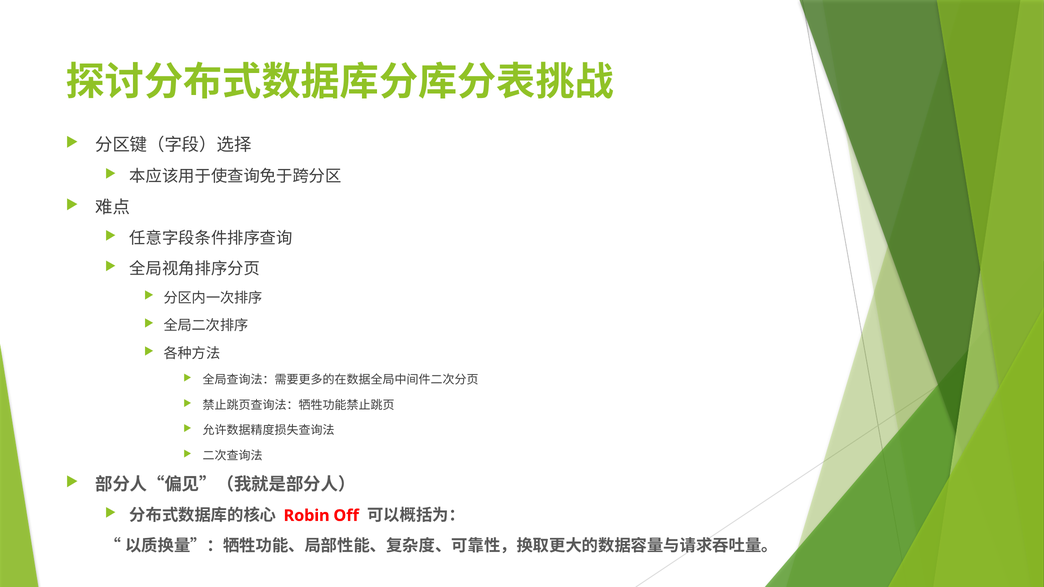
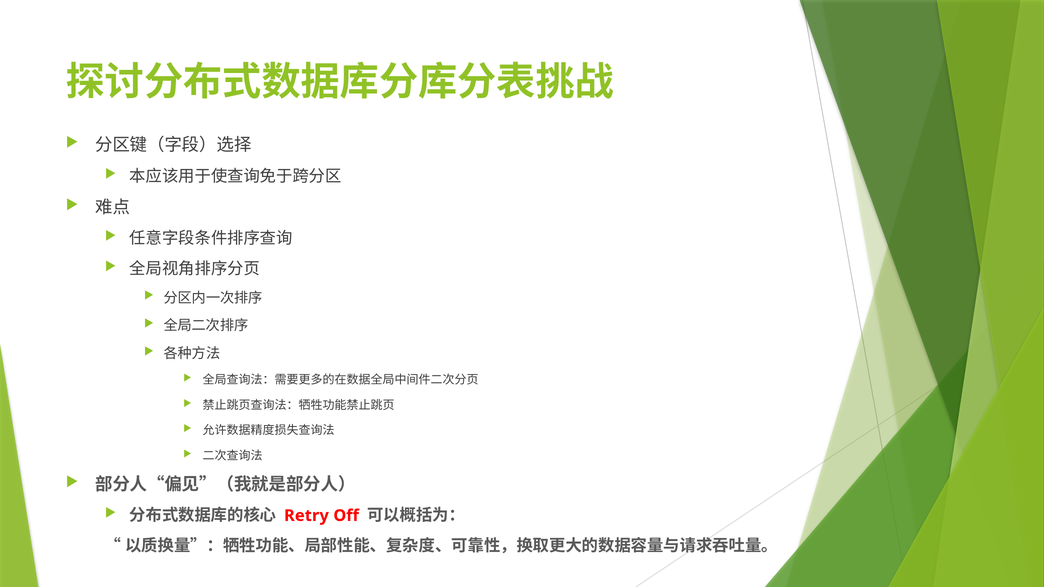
Robin: Robin -> Retry
